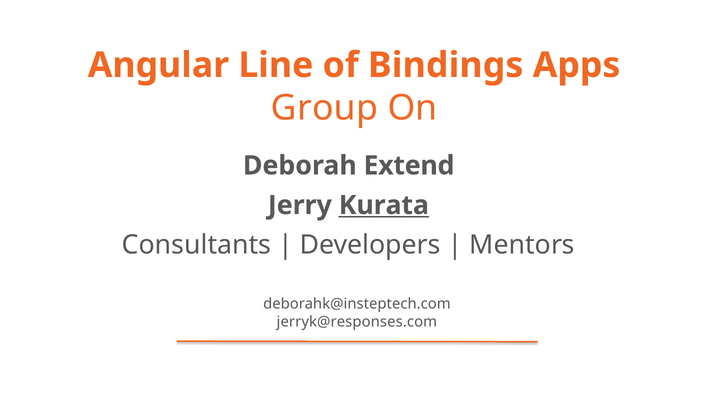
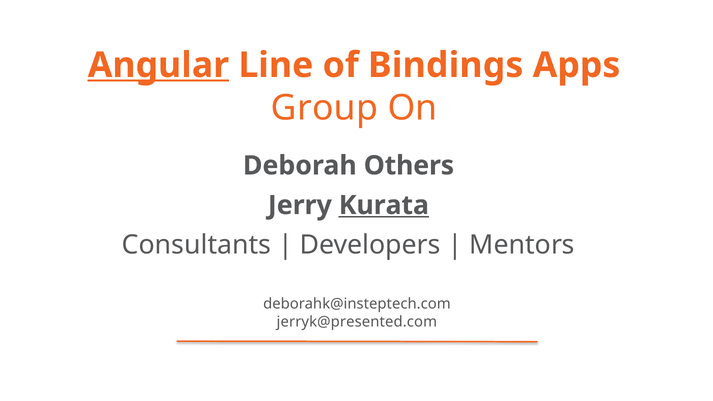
Angular underline: none -> present
Extend: Extend -> Others
jerryk@responses.com: jerryk@responses.com -> jerryk@presented.com
